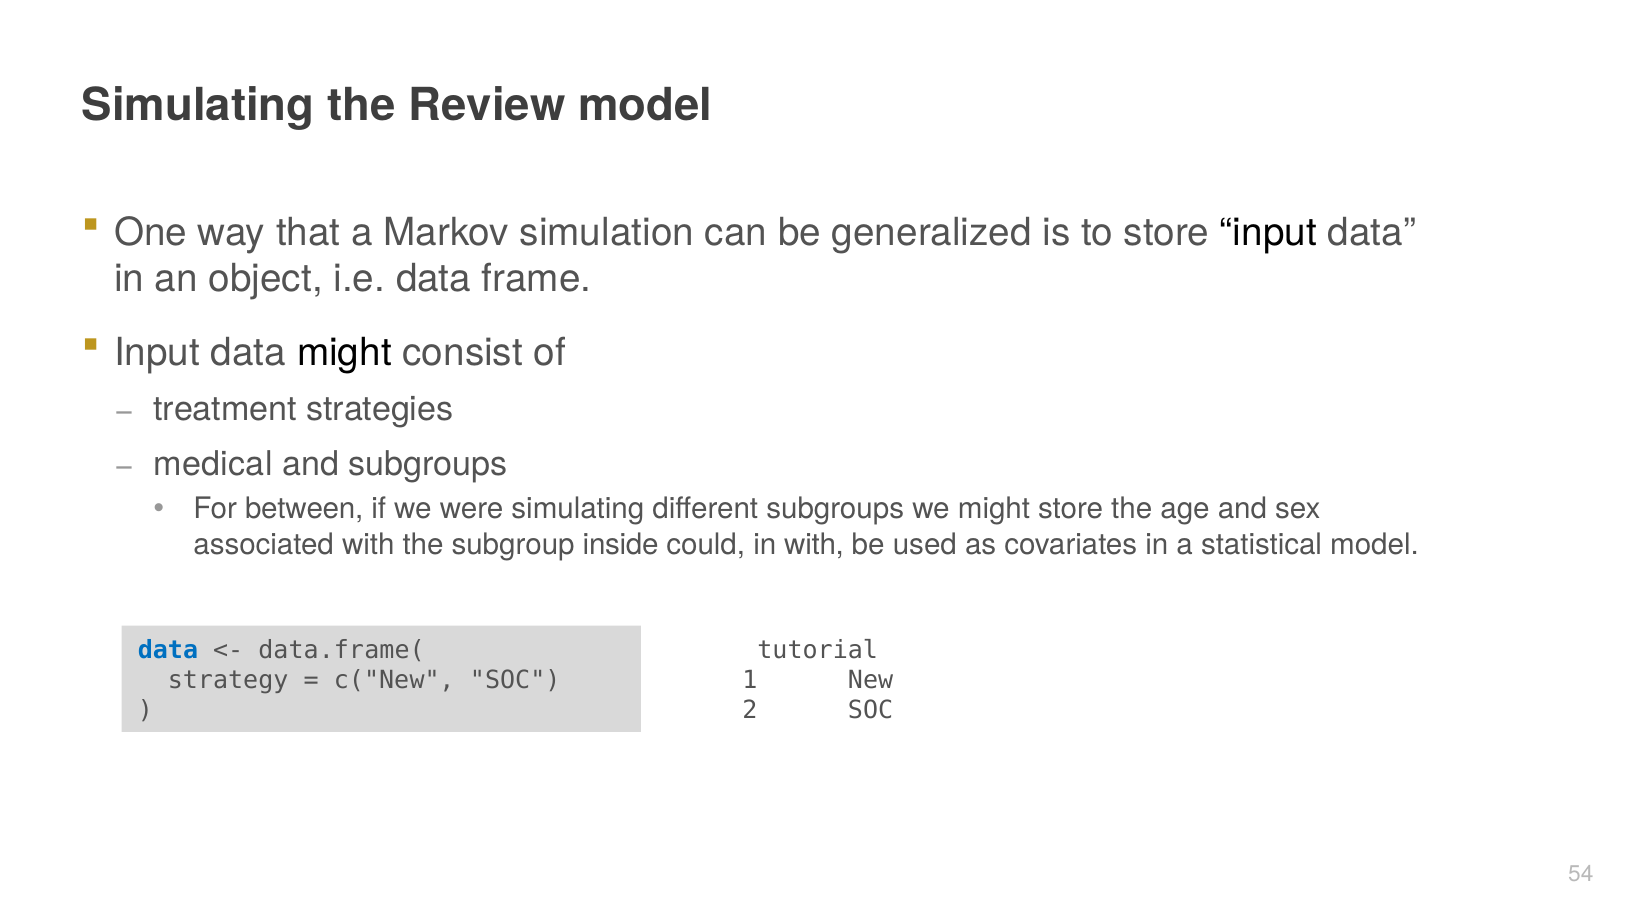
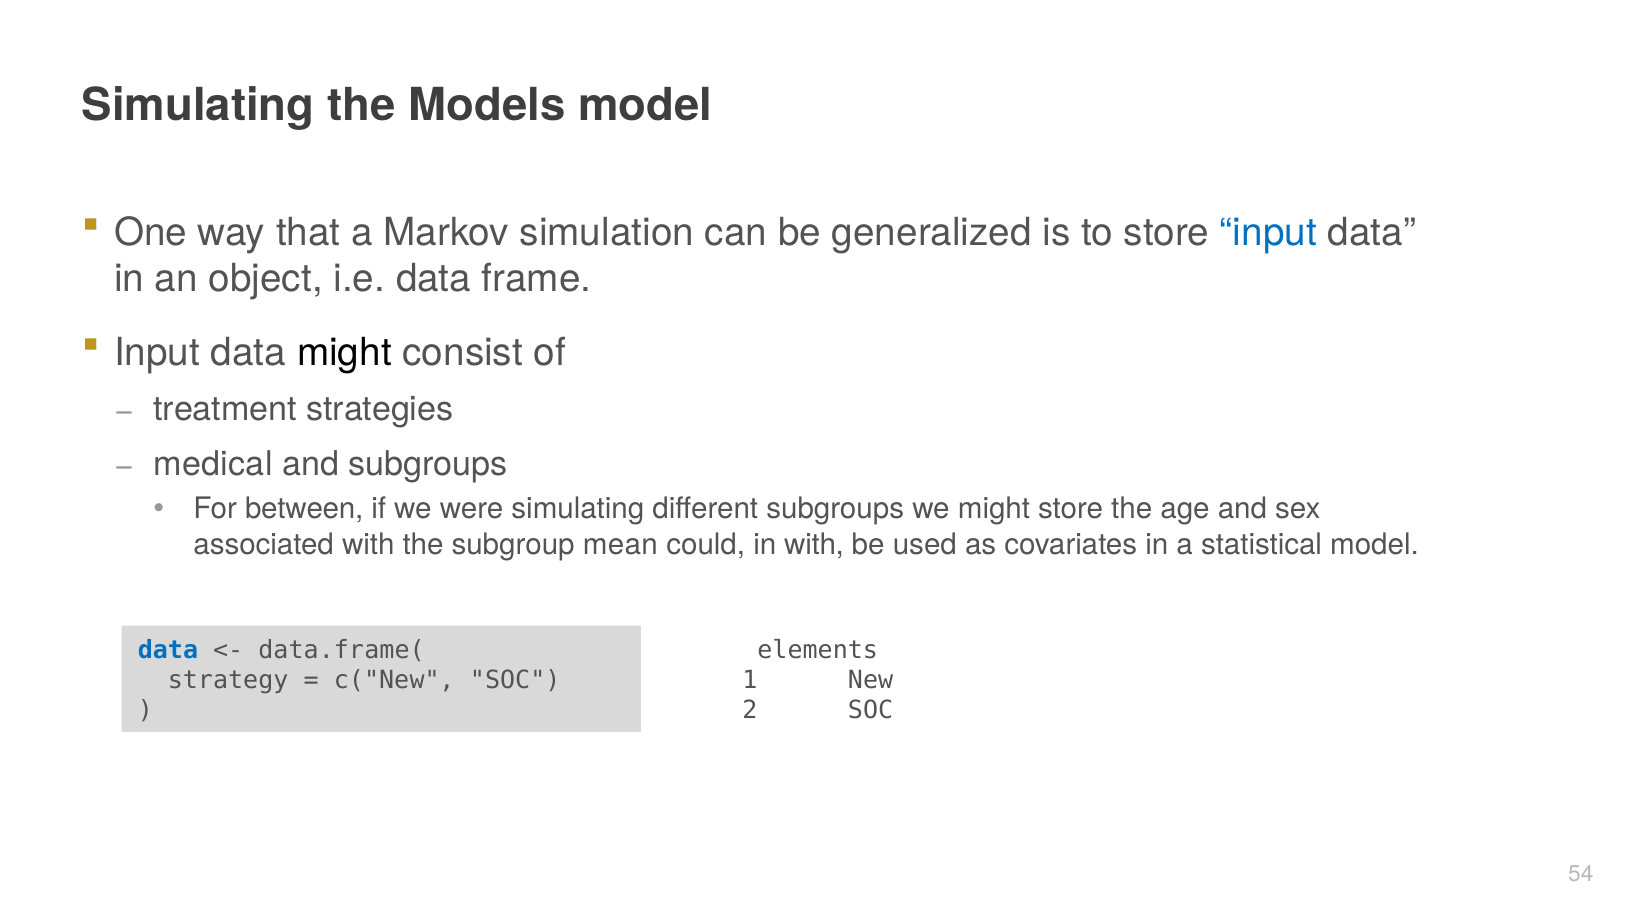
Review: Review -> Models
input at (1268, 232) colour: black -> blue
inside: inside -> mean
tutorial: tutorial -> elements
